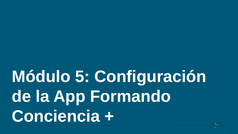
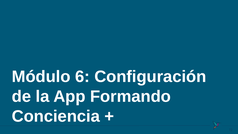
5: 5 -> 6
